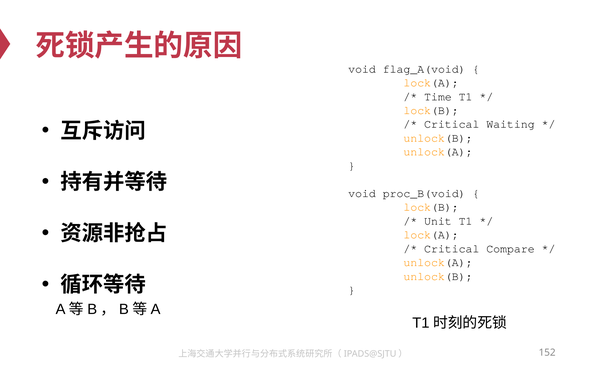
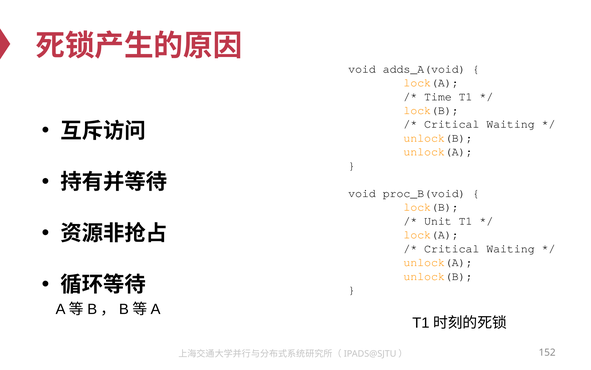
flag_A(void: flag_A(void -> adds_A(void
Compare at (510, 248): Compare -> Waiting
